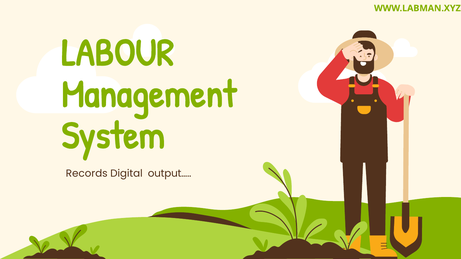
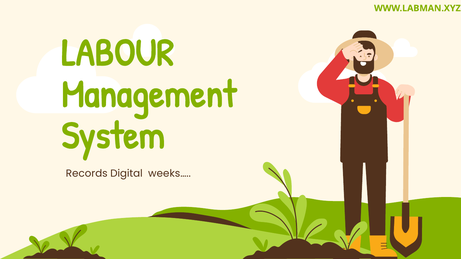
output…: output… -> weeks…
